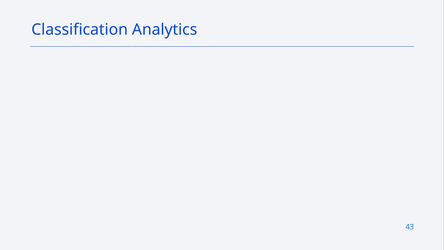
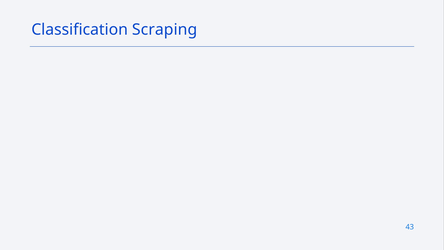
Analytics: Analytics -> Scraping
